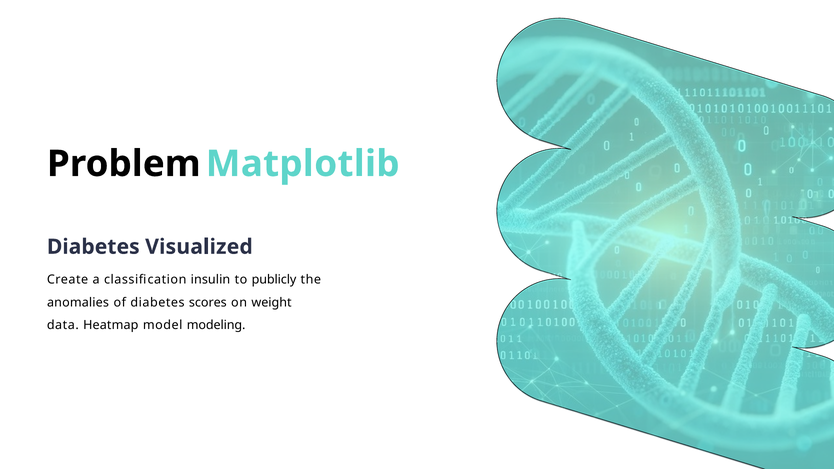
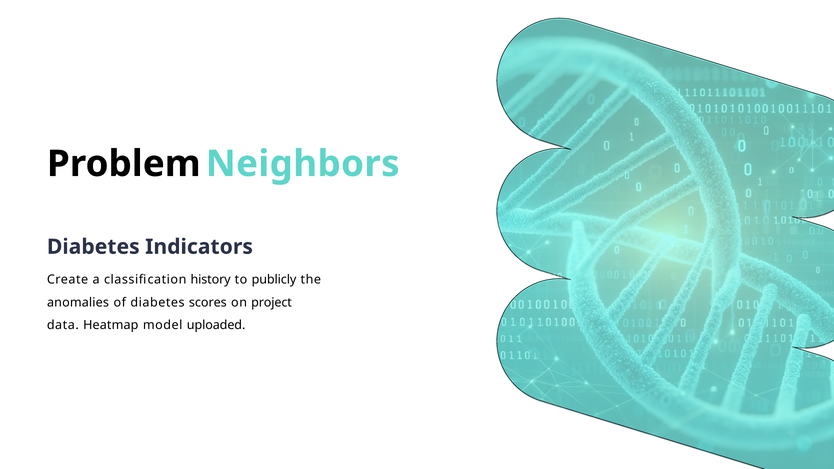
Matplotlib: Matplotlib -> Neighbors
Visualized: Visualized -> Indicators
insulin: insulin -> history
weight: weight -> project
modeling: modeling -> uploaded
